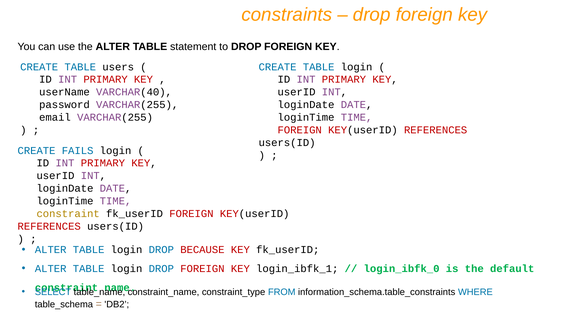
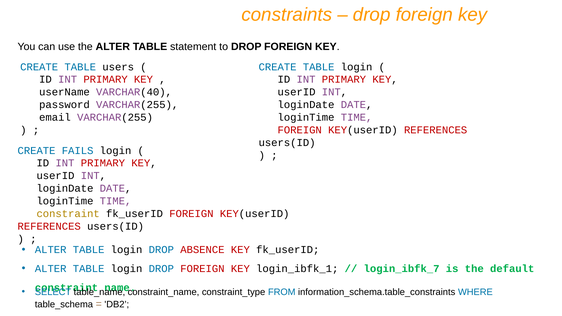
BECAUSE: BECAUSE -> ABSENCE
login_ibfk_0: login_ibfk_0 -> login_ibfk_7
